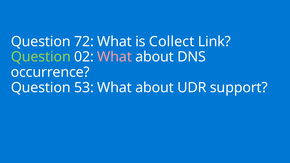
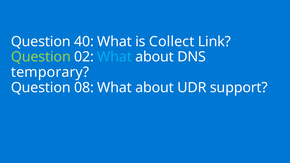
72: 72 -> 40
What at (115, 57) colour: pink -> light blue
occurrence: occurrence -> temporary
53: 53 -> 08
